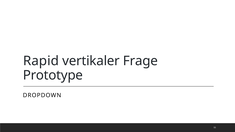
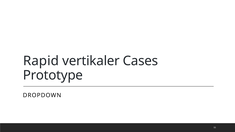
Frage: Frage -> Cases
